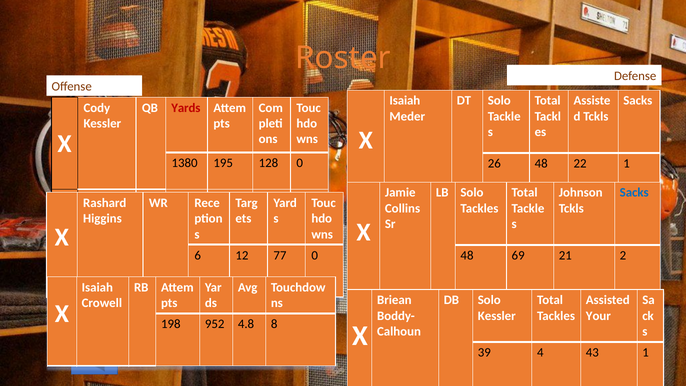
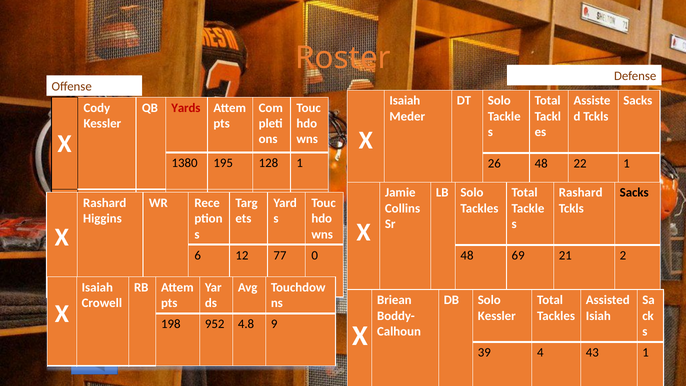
128 0: 0 -> 1
Johnson at (581, 193): Johnson -> Rashard
Sacks at (634, 193) colour: blue -> black
Your: Your -> Isiah
8: 8 -> 9
